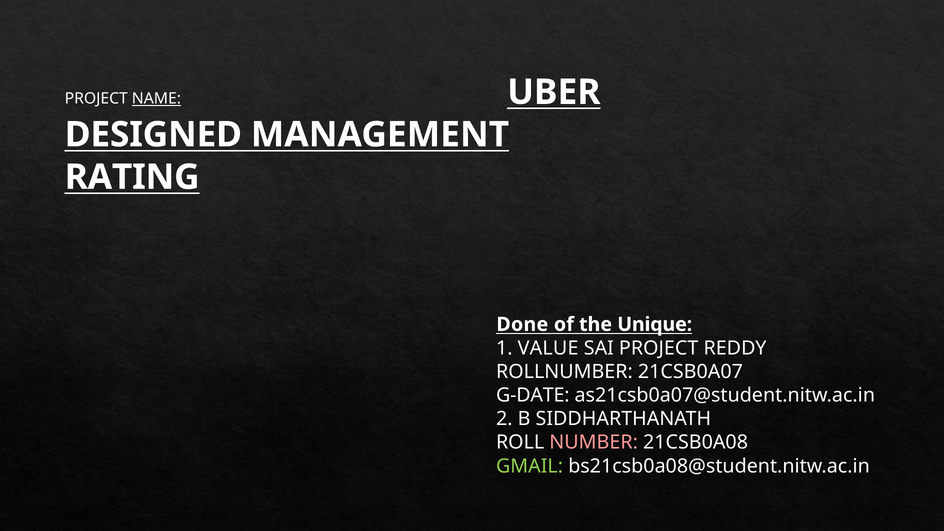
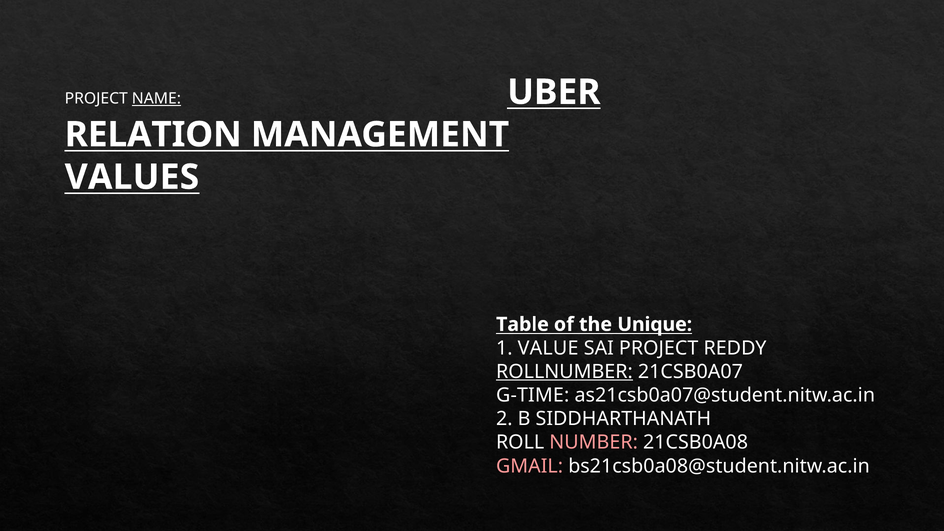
DESIGNED: DESIGNED -> RELATION
RATING: RATING -> VALUES
Done: Done -> Table
ROLLNUMBER underline: none -> present
G-DATE: G-DATE -> G-TIME
GMAIL colour: light green -> pink
